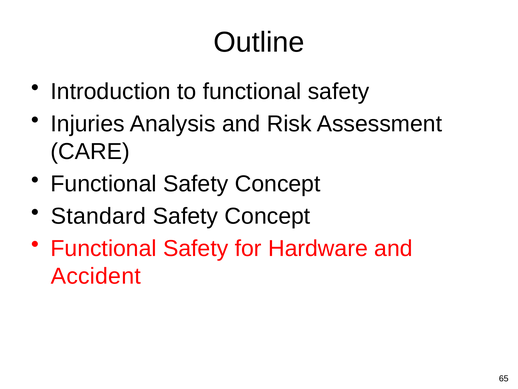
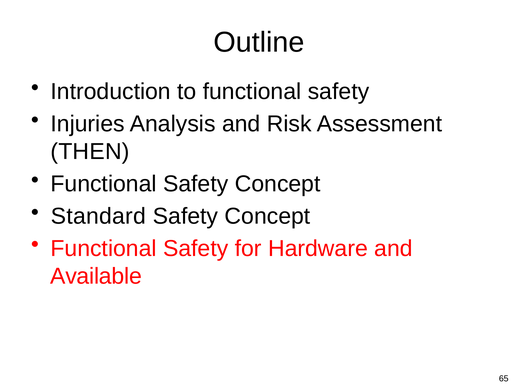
CARE: CARE -> THEN
Accident: Accident -> Available
